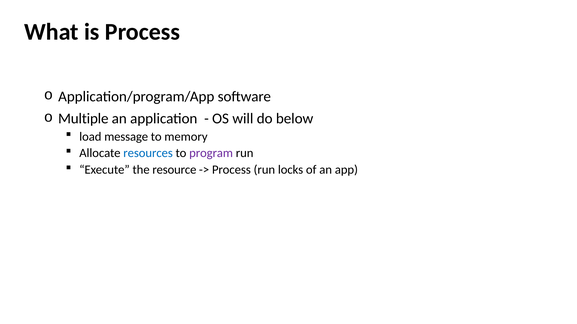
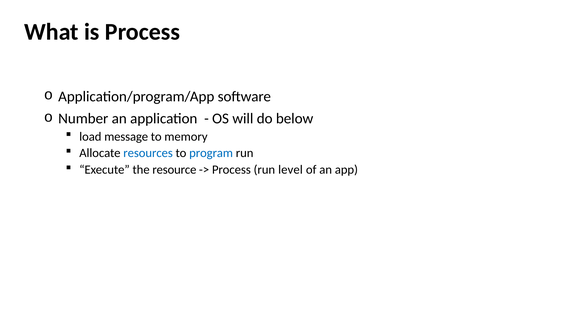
Multiple: Multiple -> Number
program colour: purple -> blue
locks: locks -> level
